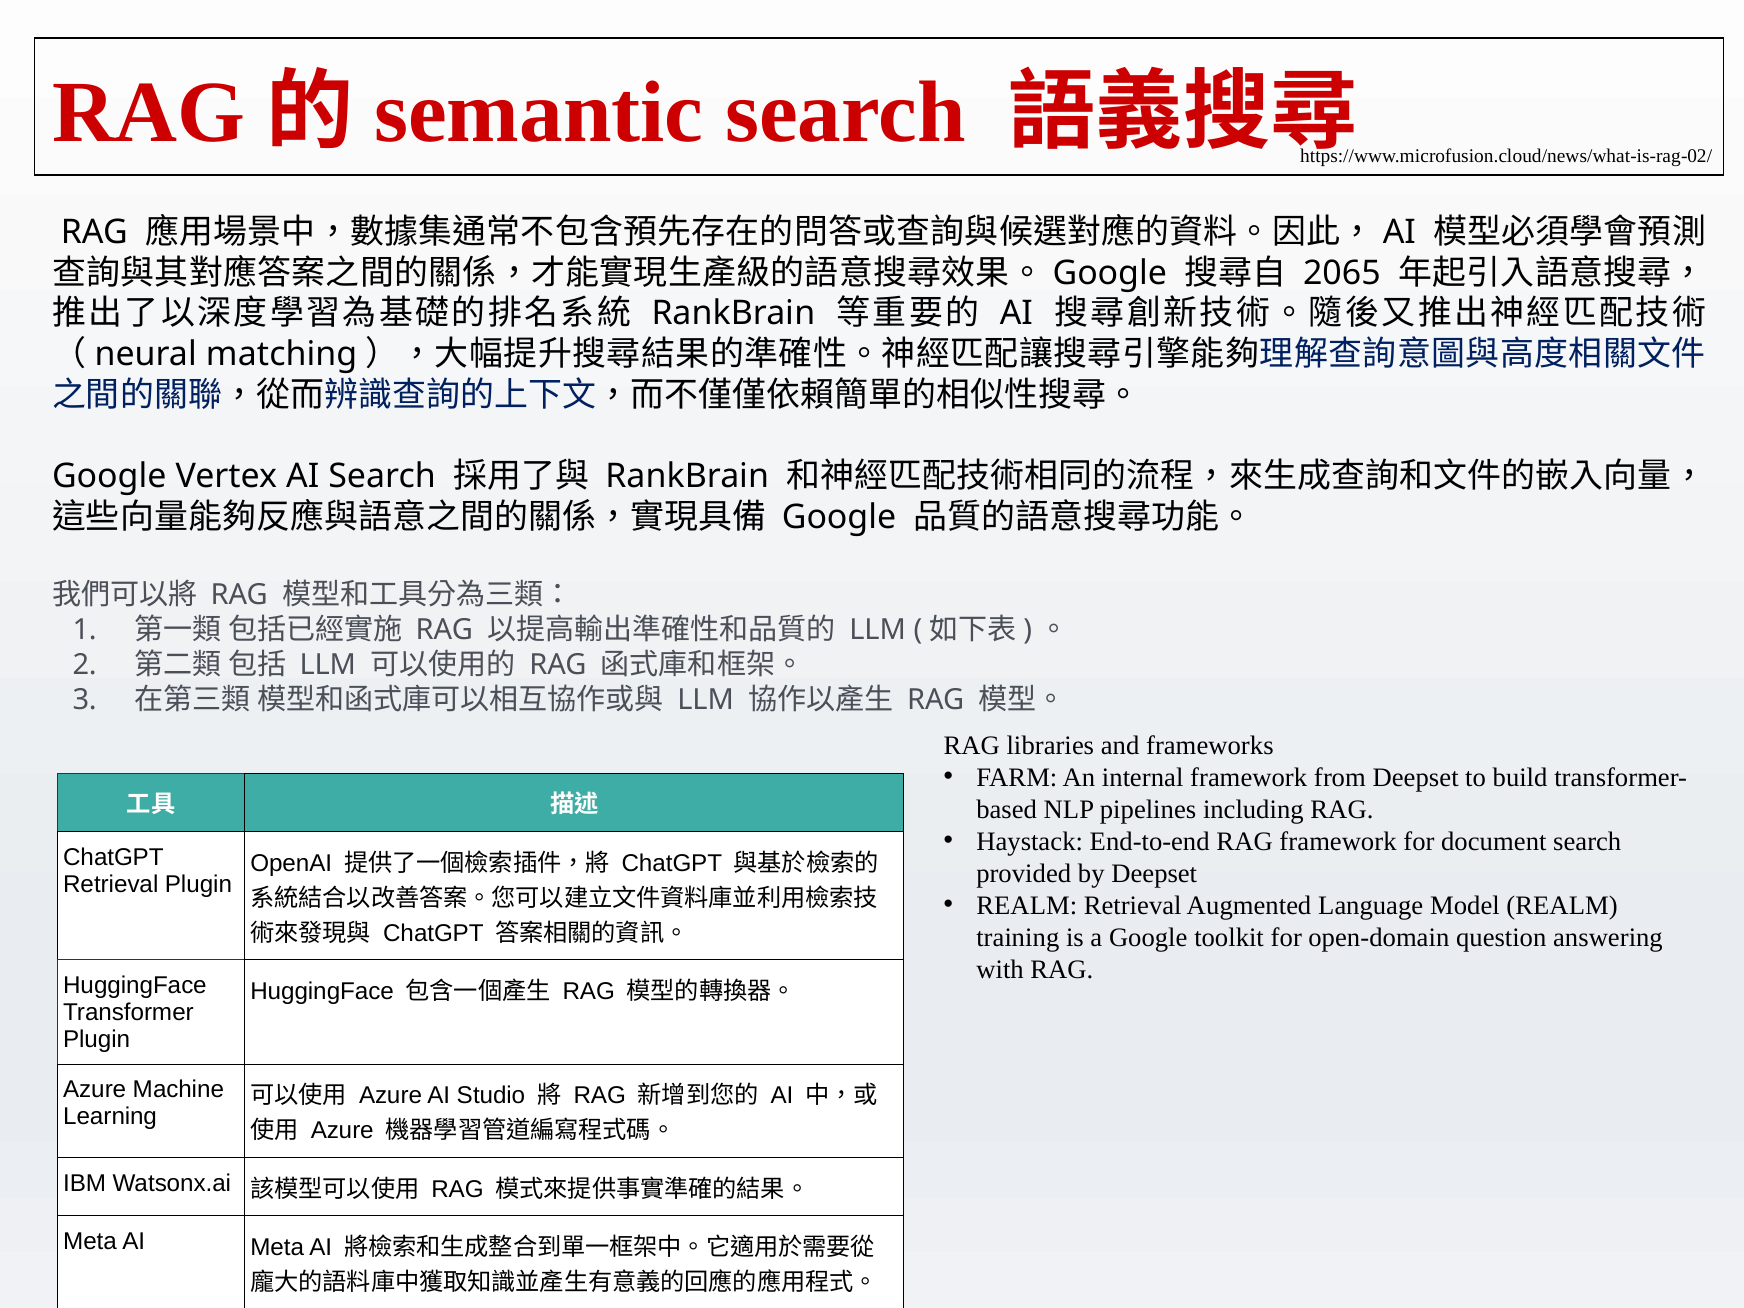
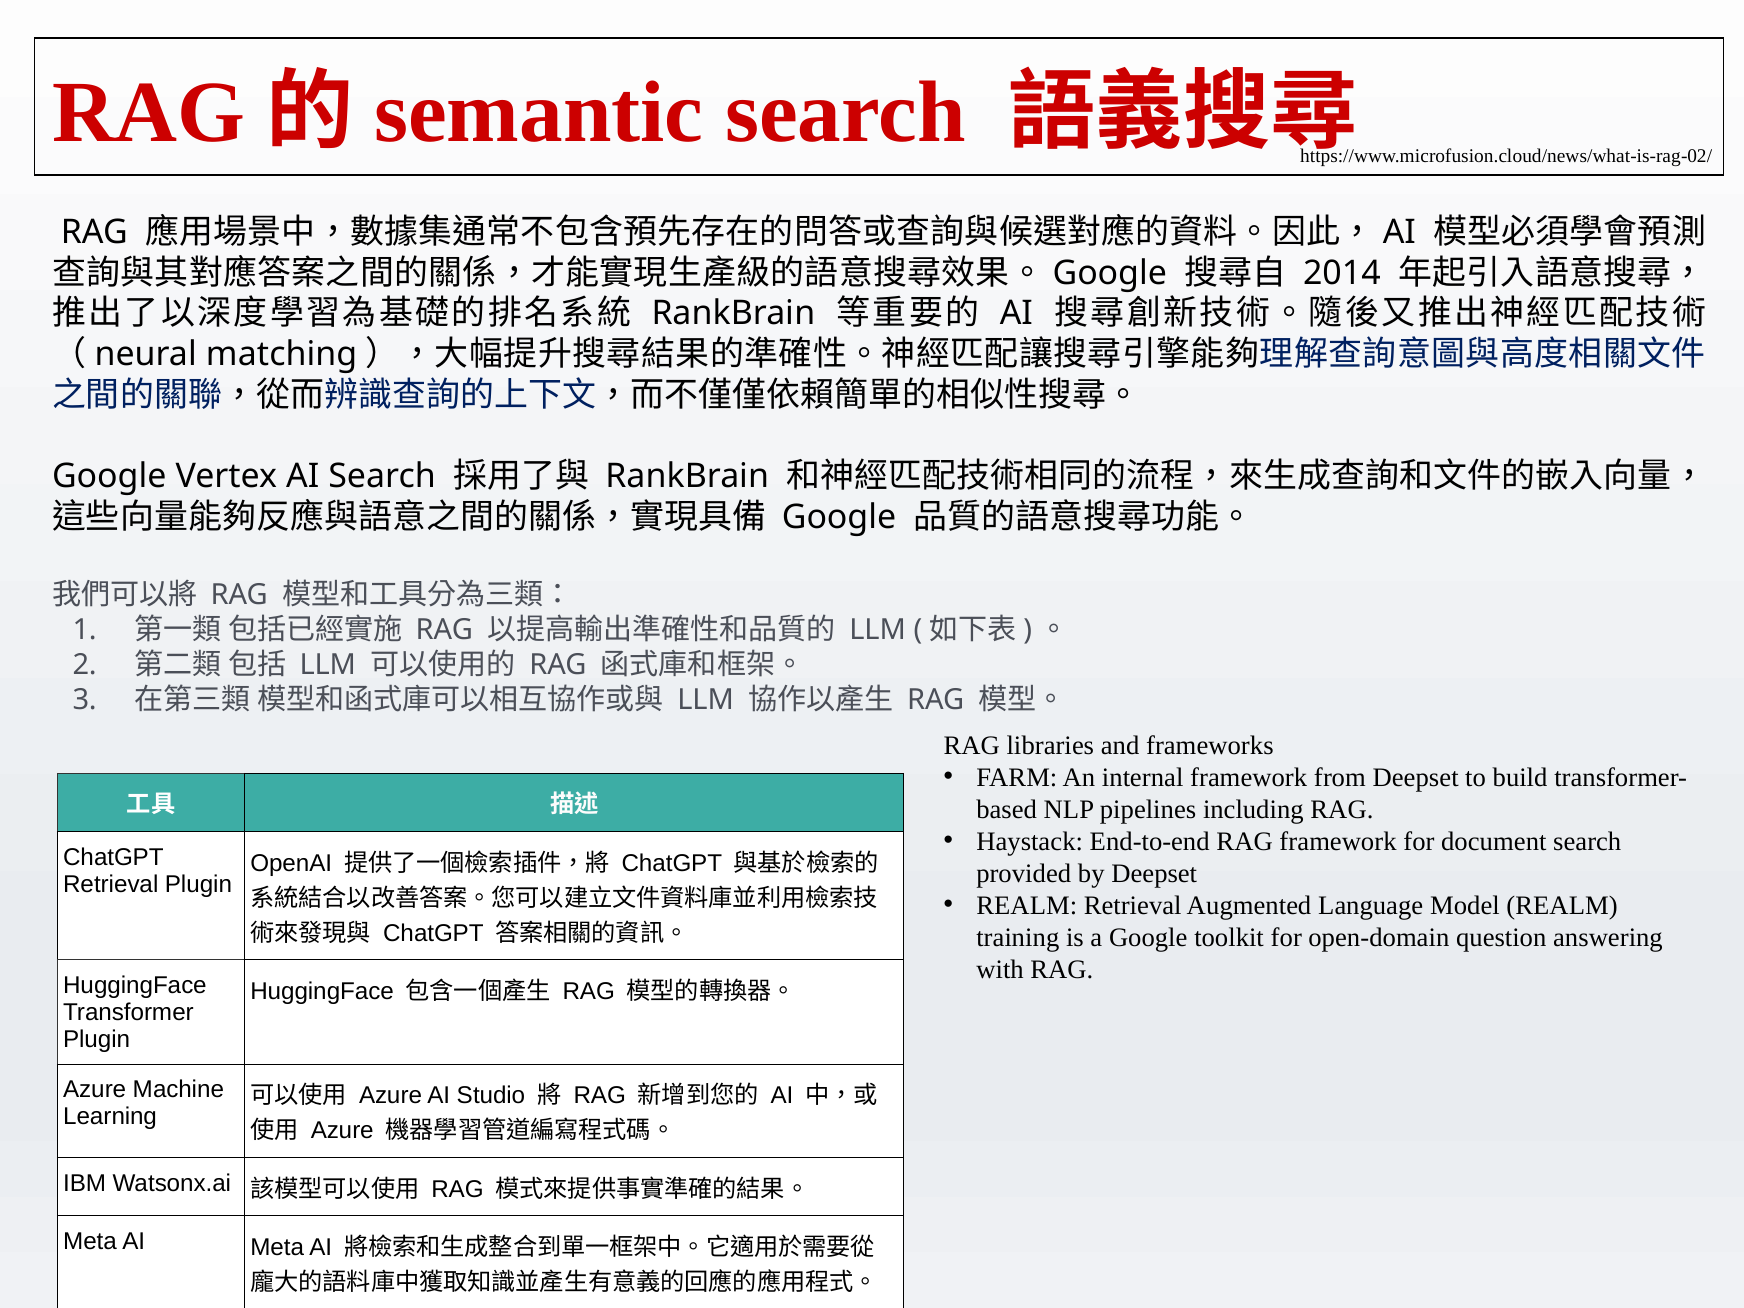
2065: 2065 -> 2014
